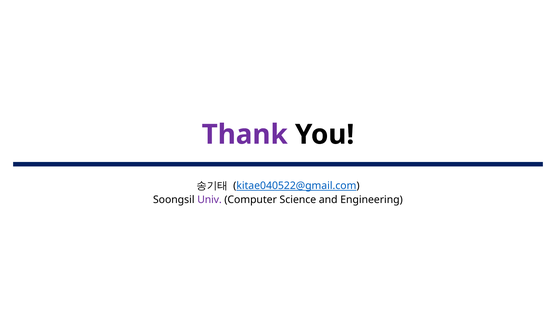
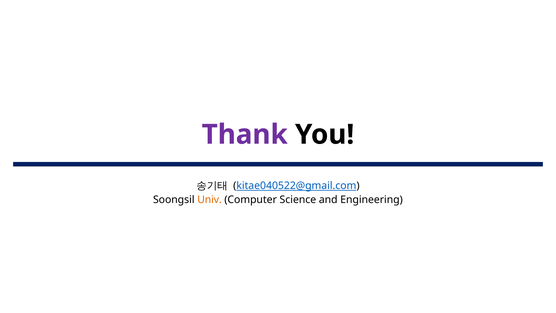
Univ colour: purple -> orange
